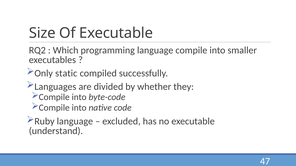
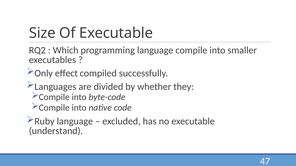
static: static -> effect
